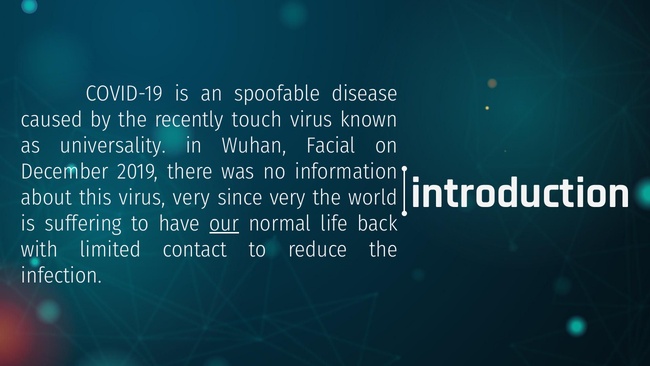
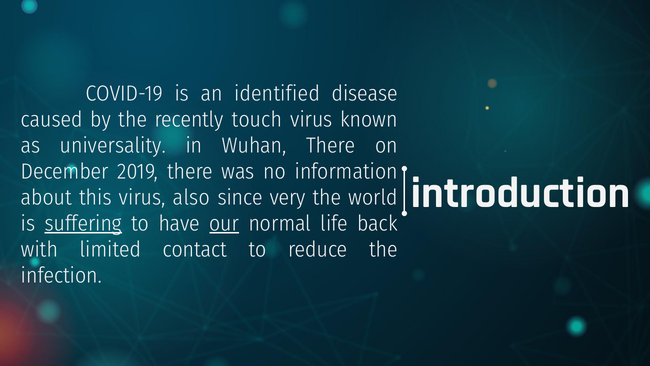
spoofable: spoofable -> identified
Wuhan Facial: Facial -> There
virus very: very -> also
suffering underline: none -> present
